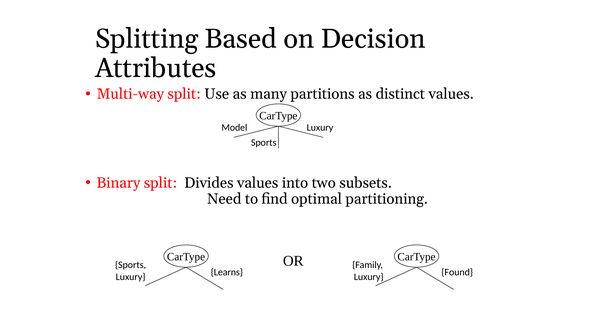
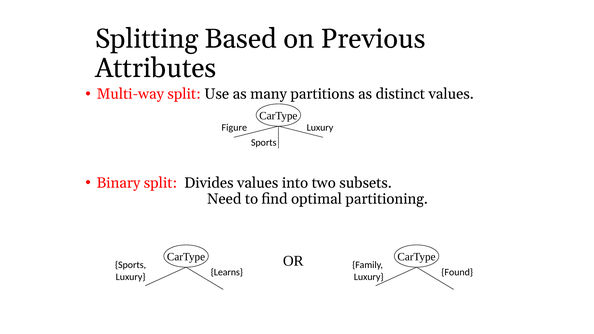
Decision: Decision -> Previous
Model: Model -> Figure
